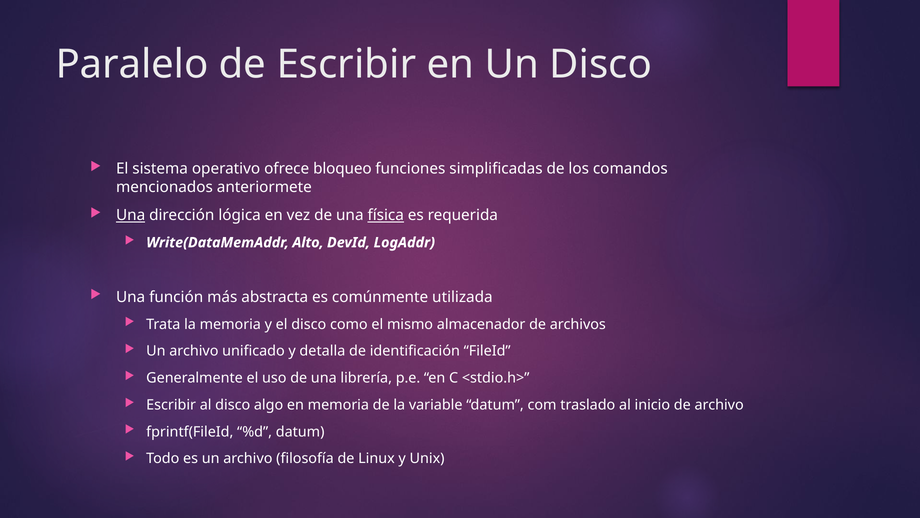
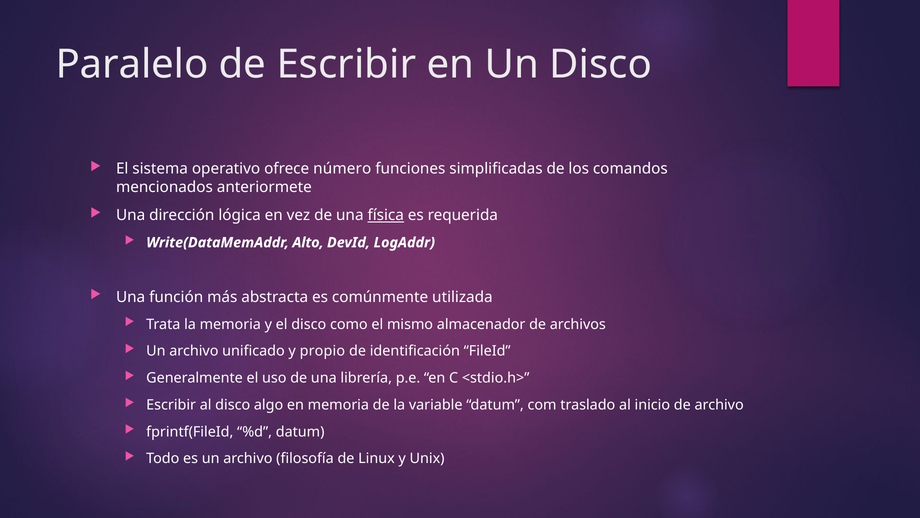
bloqueo: bloqueo -> número
Una at (131, 215) underline: present -> none
detalla: detalla -> propio
